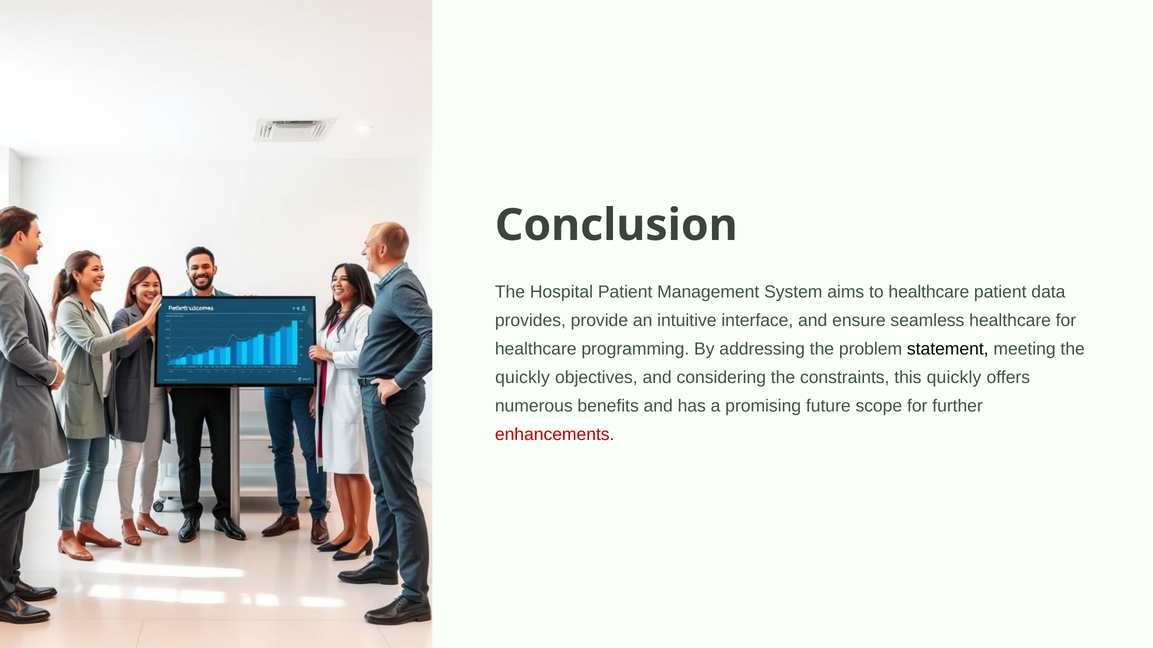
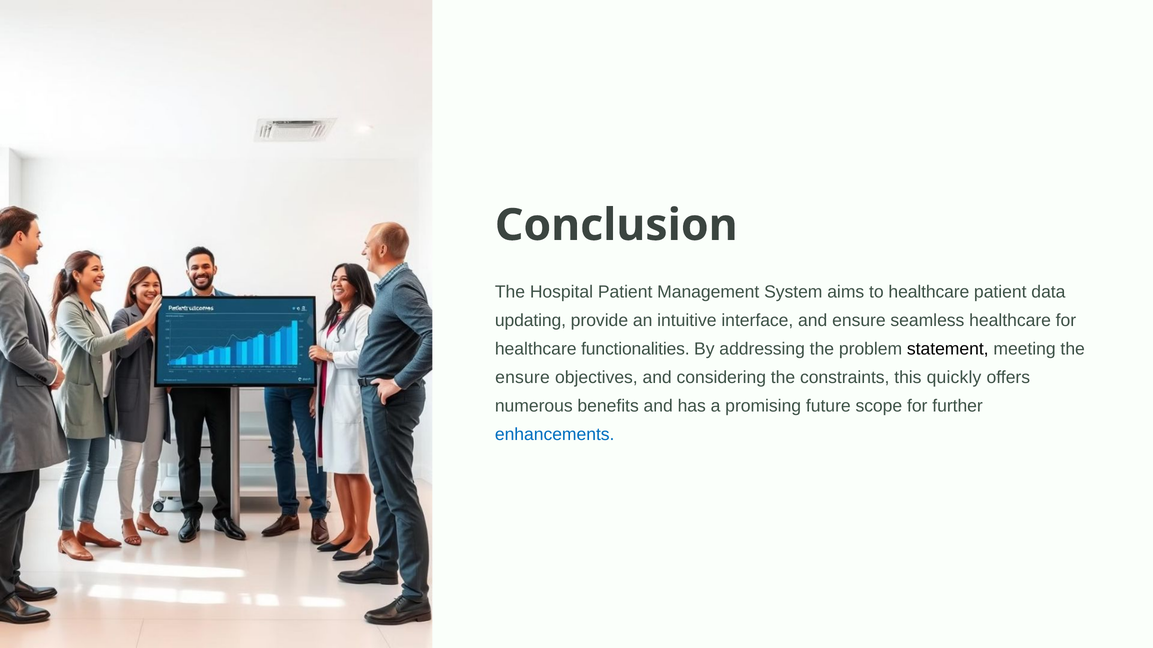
provides: provides -> updating
programming: programming -> functionalities
quickly at (523, 378): quickly -> ensure
enhancements colour: red -> blue
